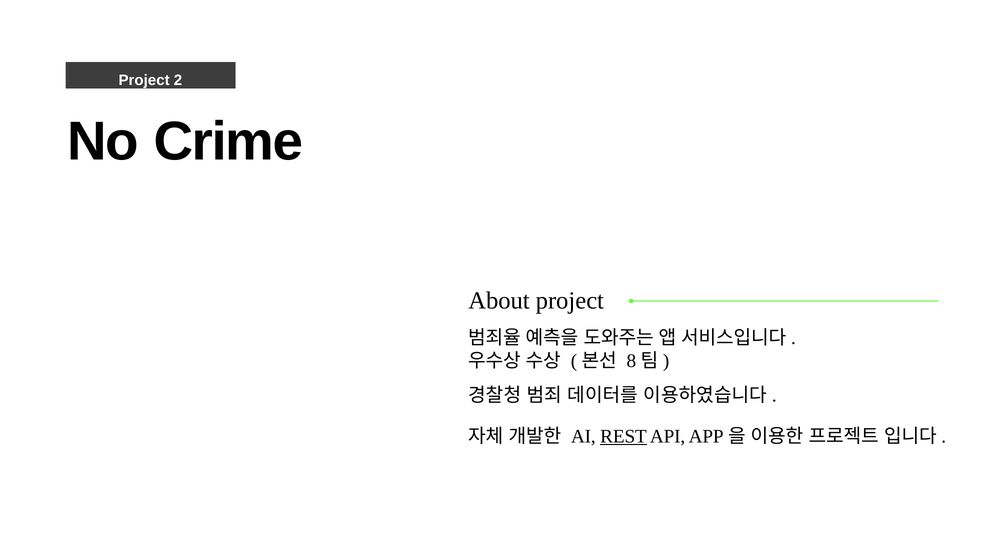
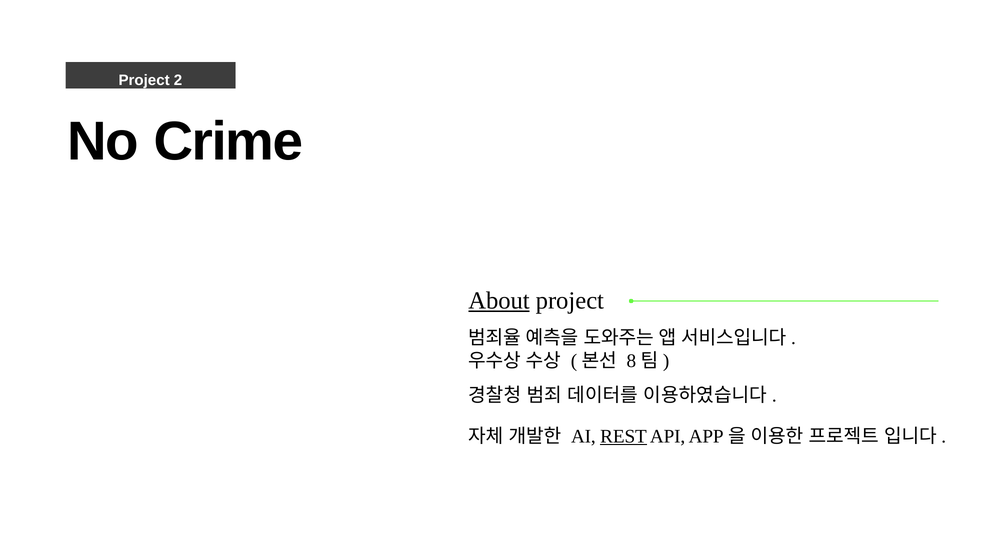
About underline: none -> present
